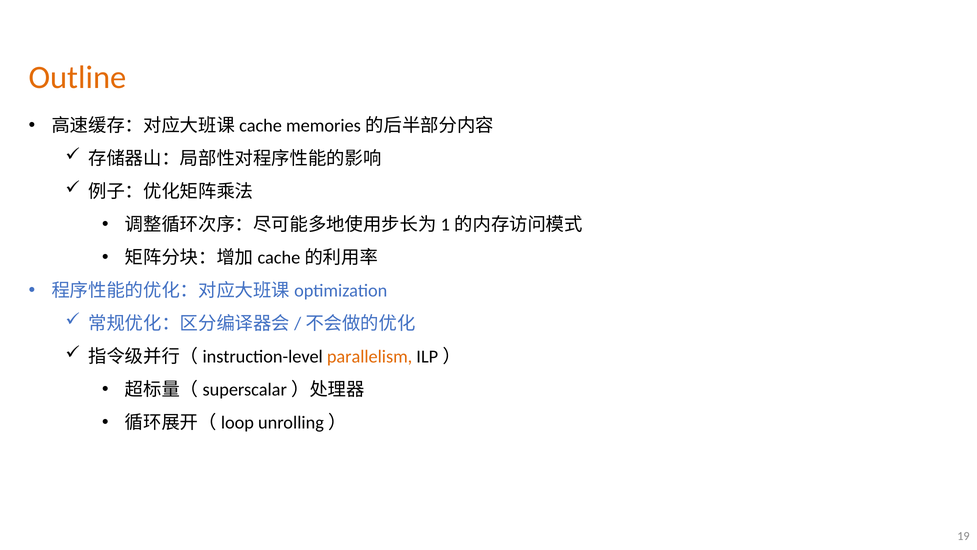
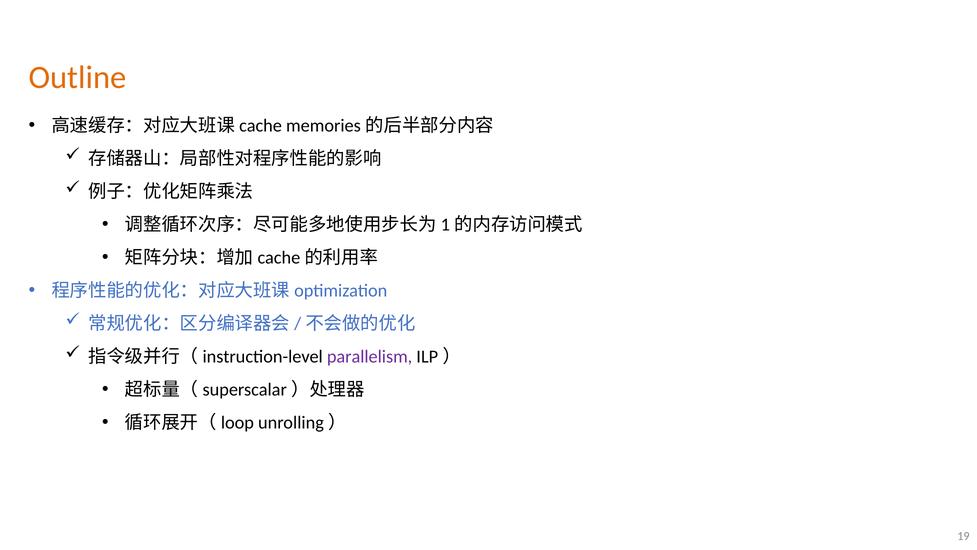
parallelism colour: orange -> purple
